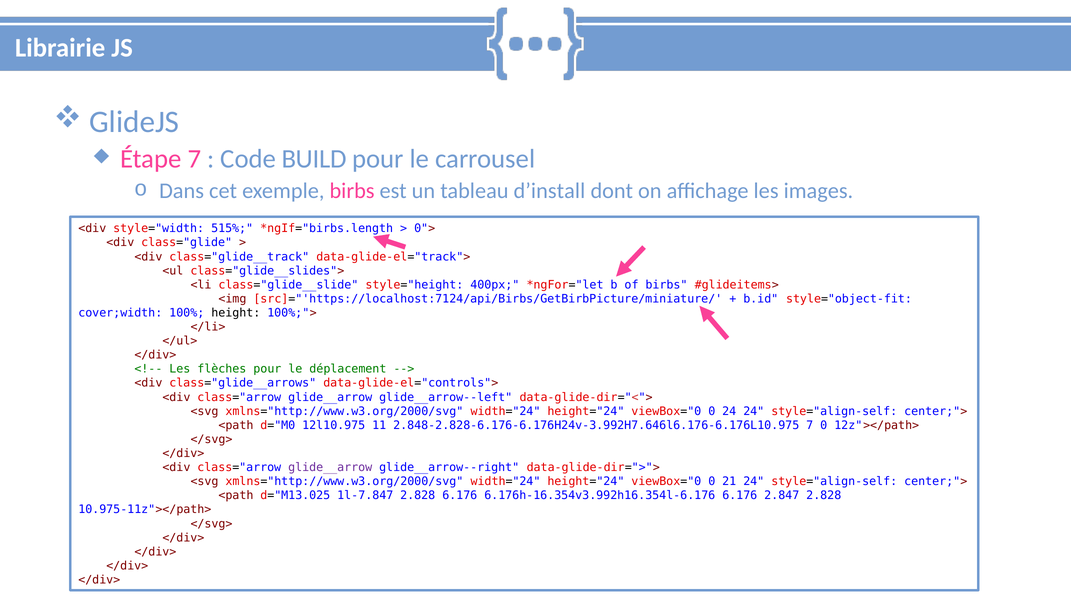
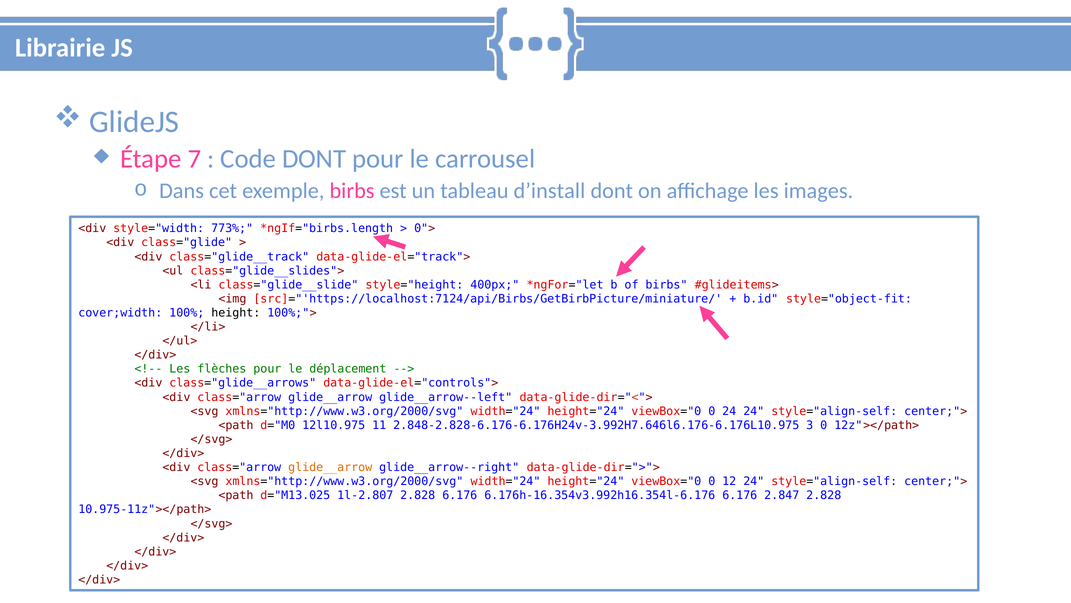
Code BUILD: BUILD -> DONT
515%: 515% -> 773%
2.848-2.828-6.176-6.176H24v-3.992H7.646l6.176-6.176L10.975 7: 7 -> 3
glide__arrow at (330, 467) colour: purple -> orange
21: 21 -> 12
1l-7.847: 1l-7.847 -> 1l-2.807
